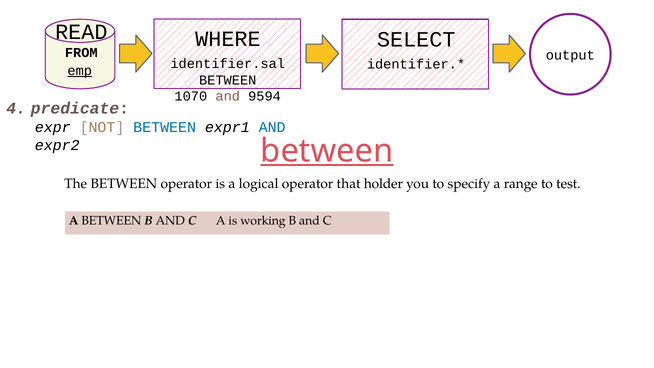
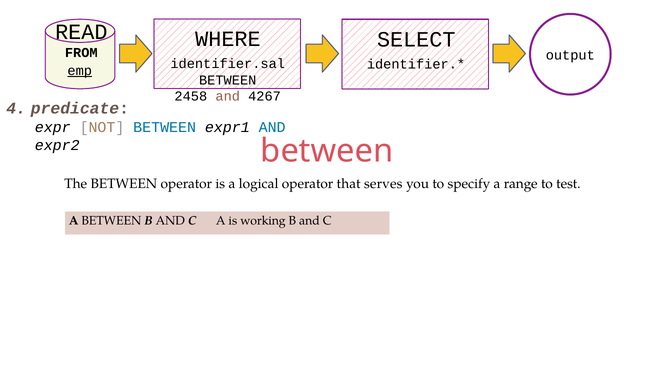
1070: 1070 -> 2458
9594: 9594 -> 4267
between at (327, 151) underline: present -> none
holder: holder -> serves
